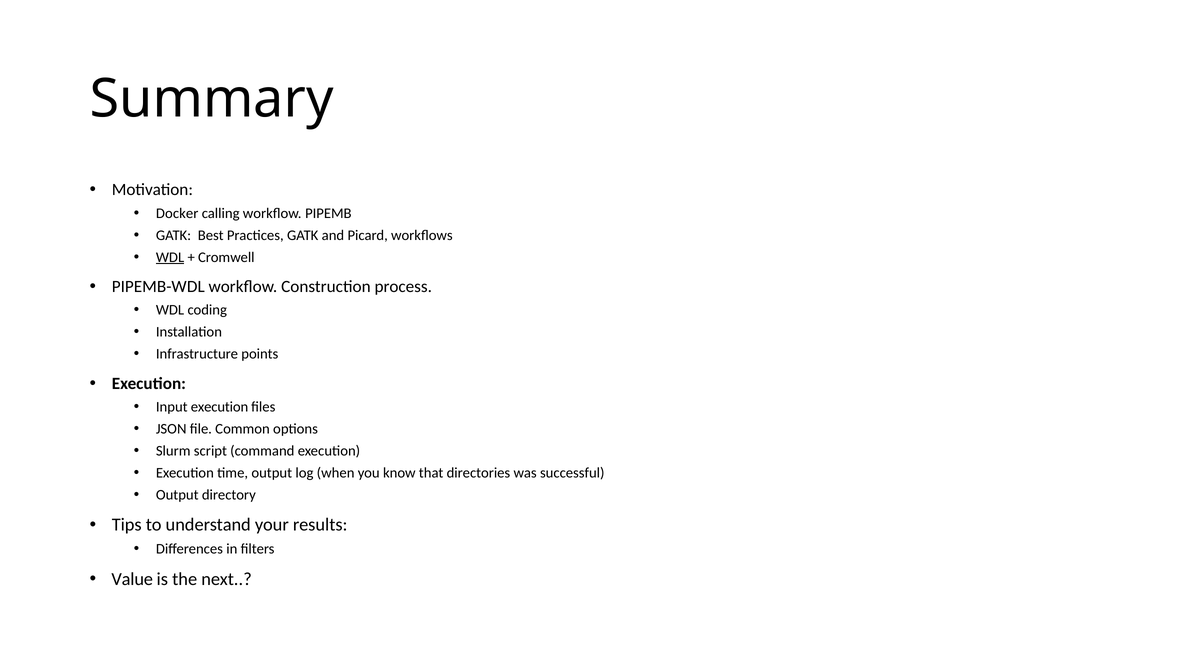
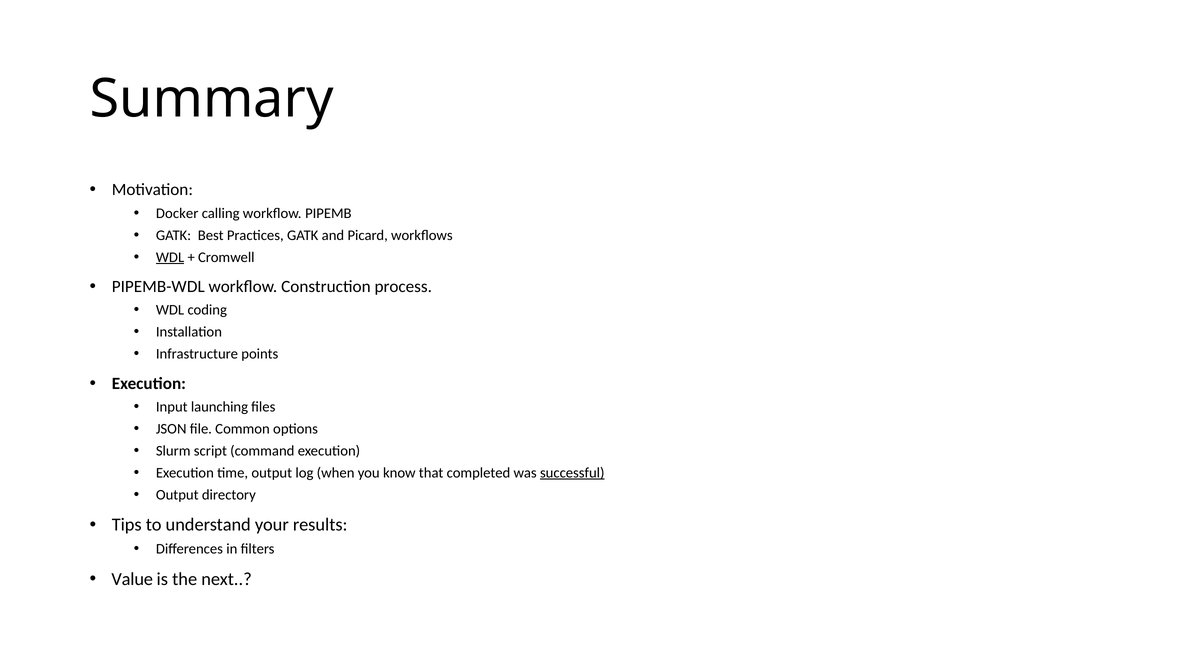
Input execution: execution -> launching
directories: directories -> completed
successful underline: none -> present
